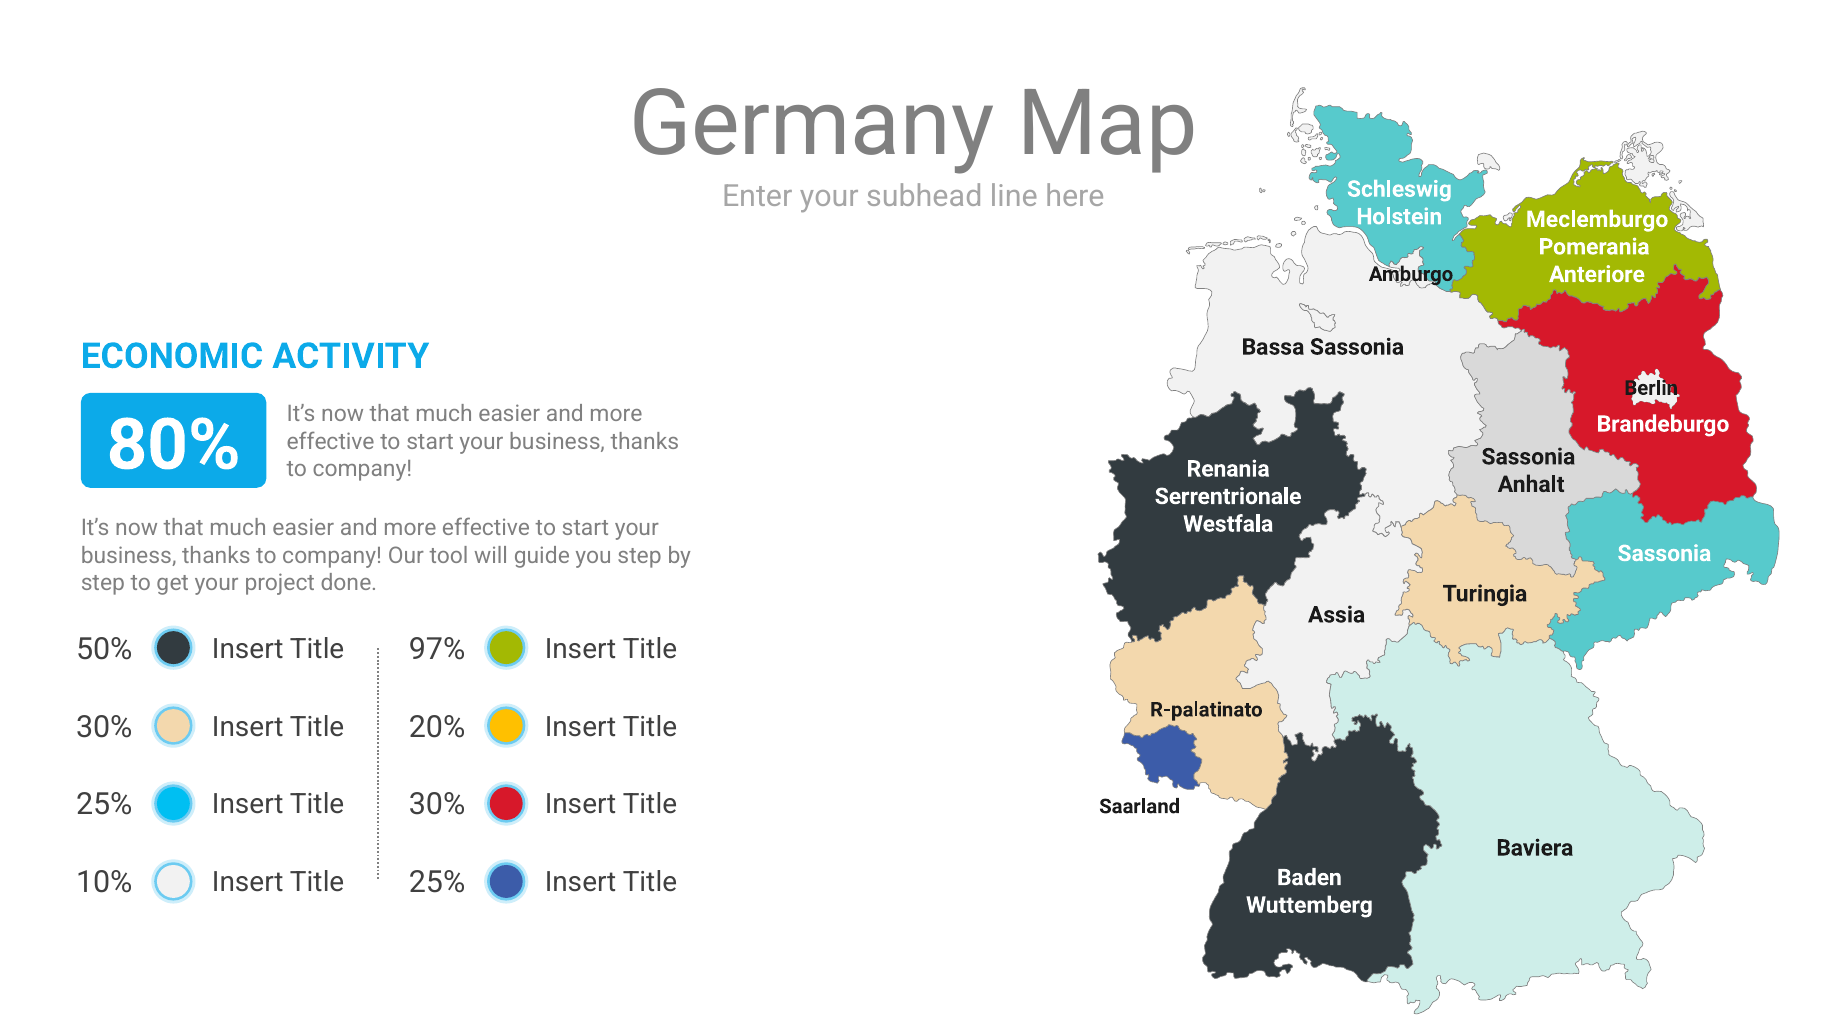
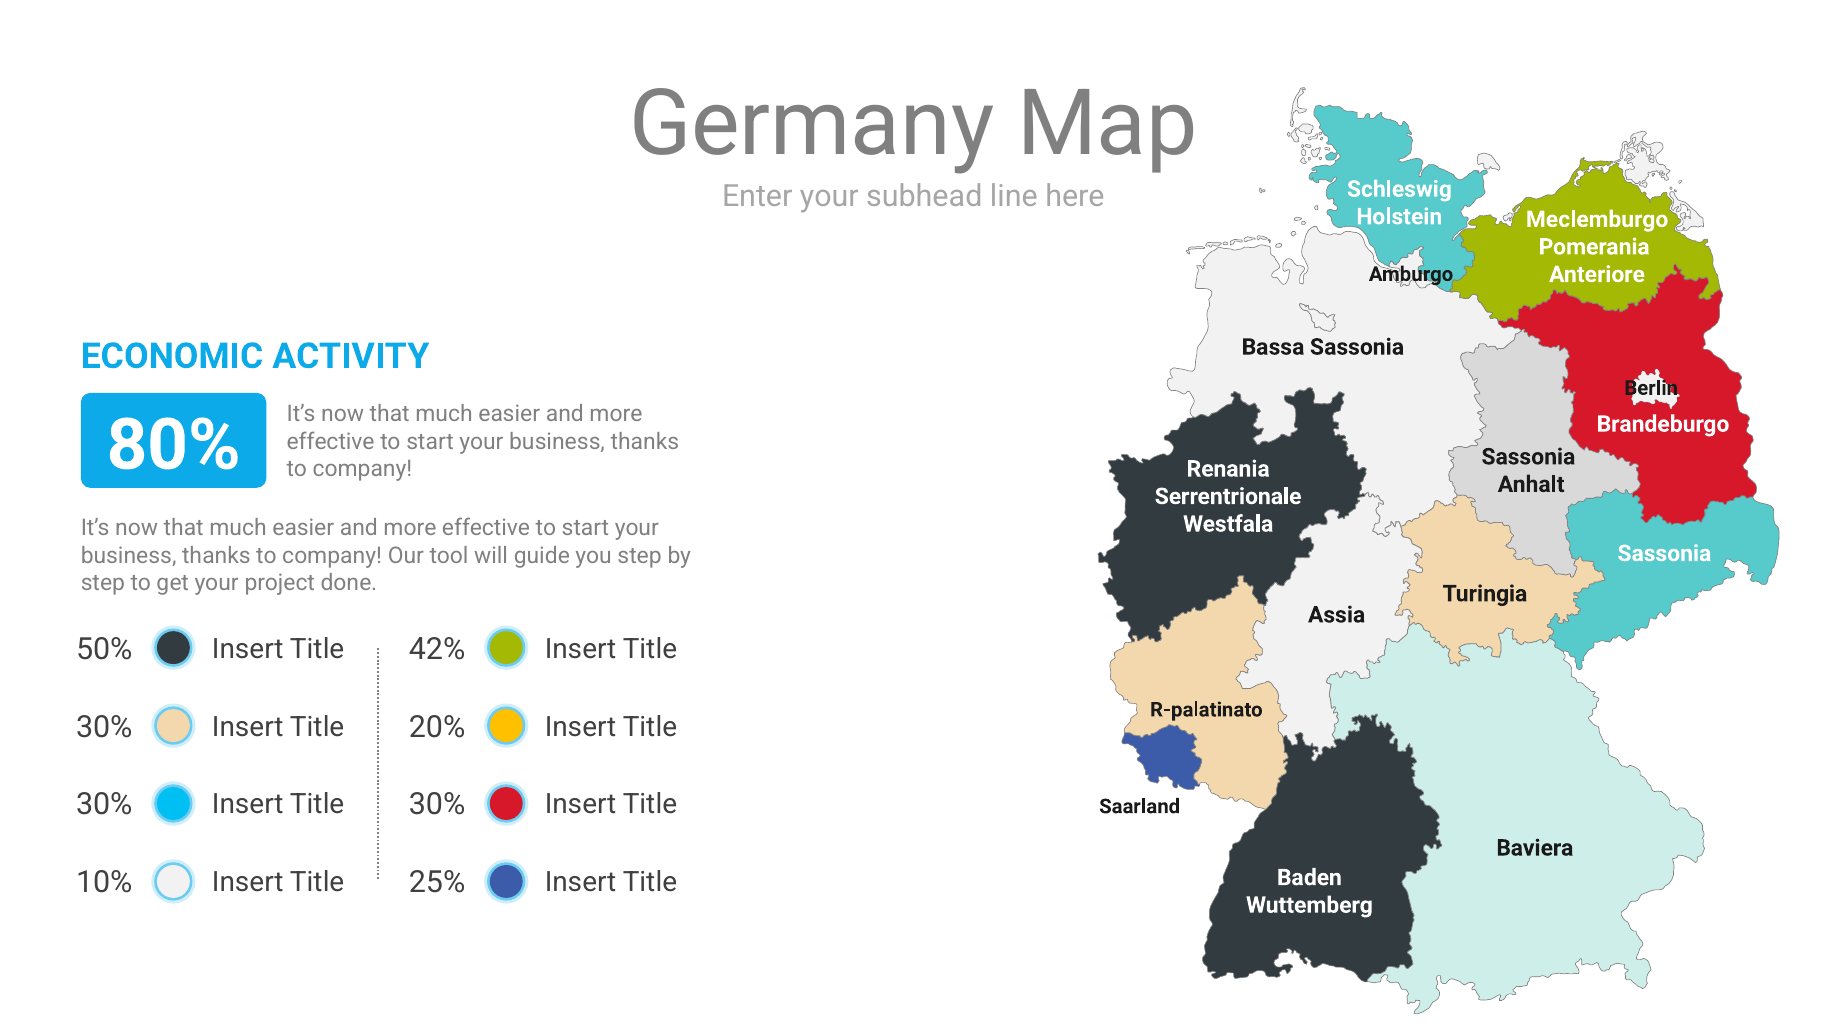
97%: 97% -> 42%
25% at (104, 804): 25% -> 30%
